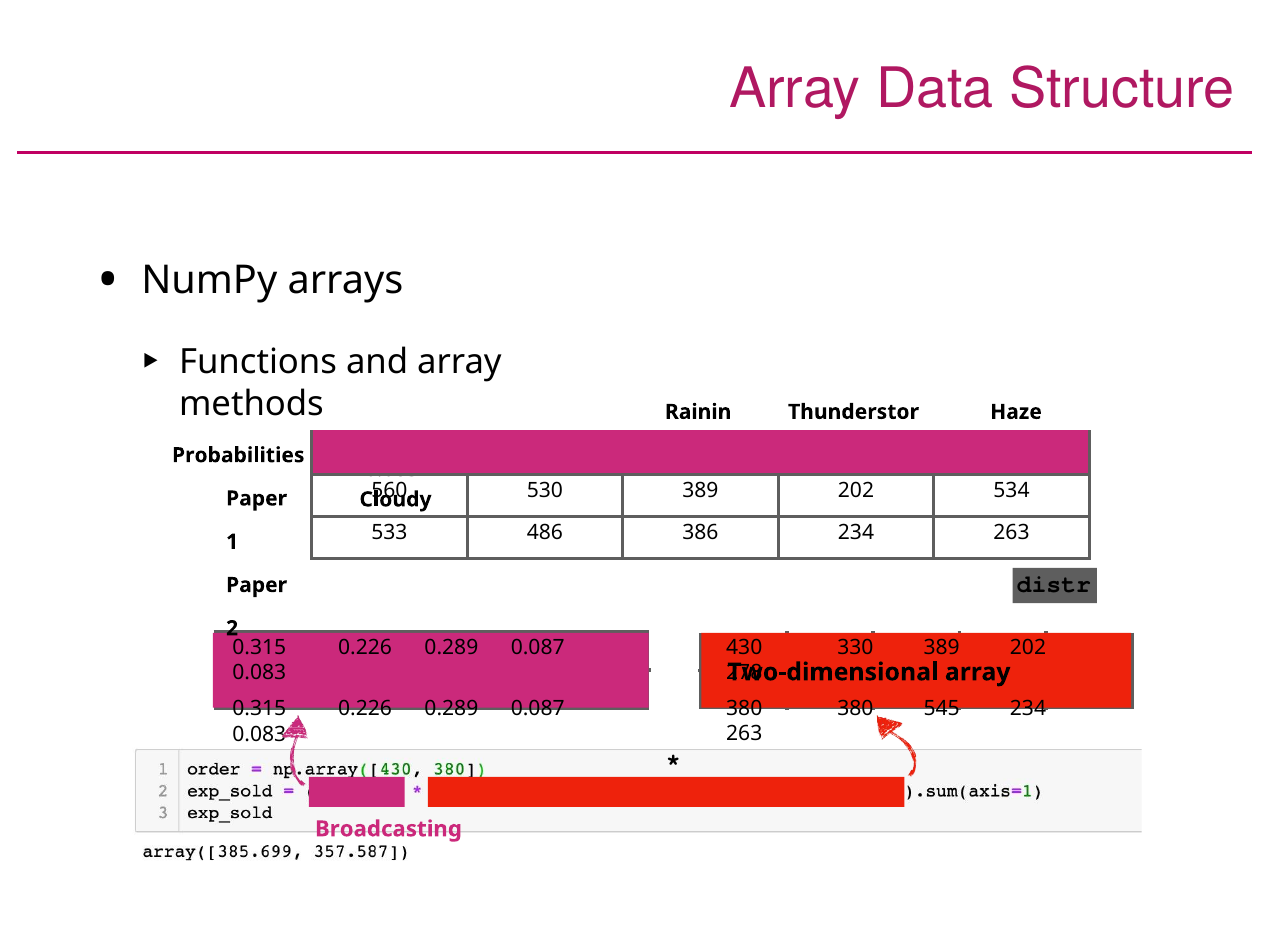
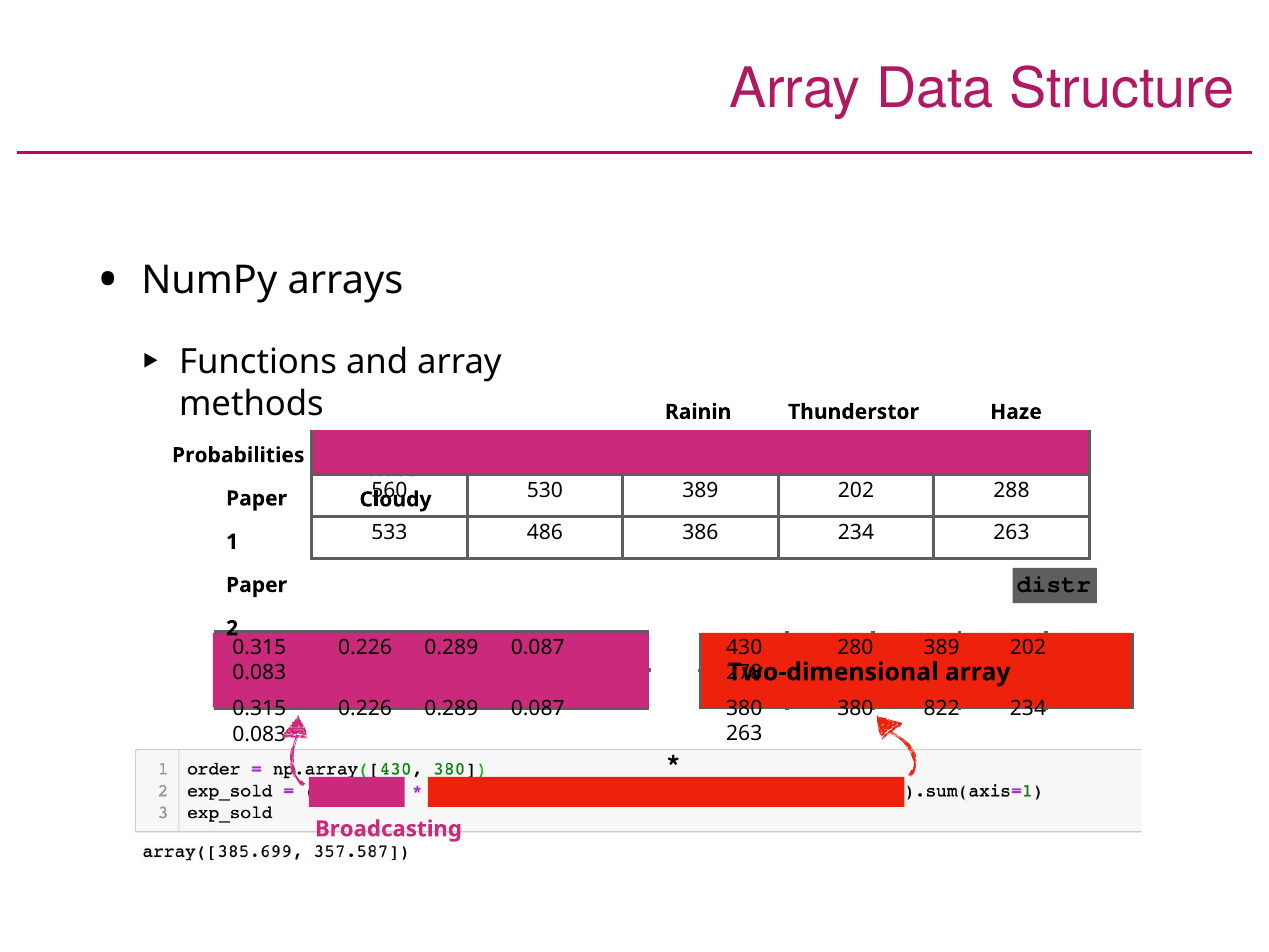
534: 534 -> 288
330: 330 -> 280
545: 545 -> 822
